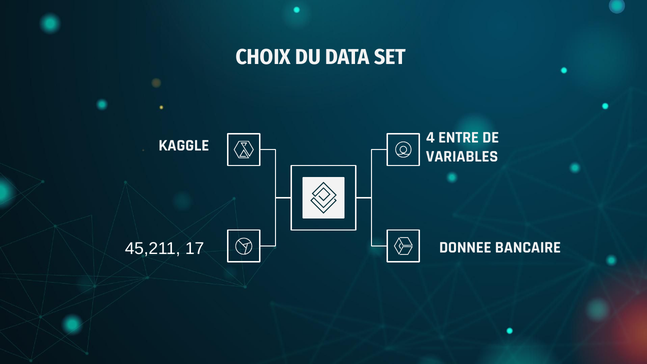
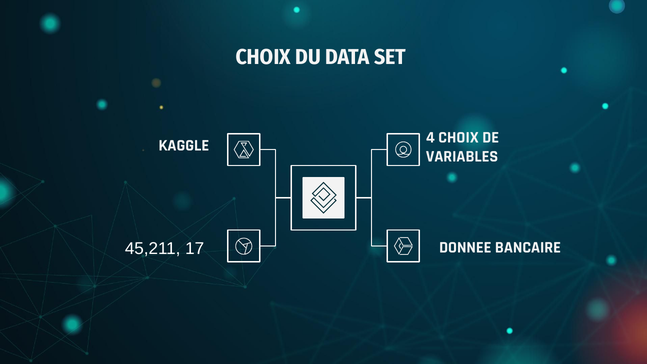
4 ENTRE: ENTRE -> CHOIX
